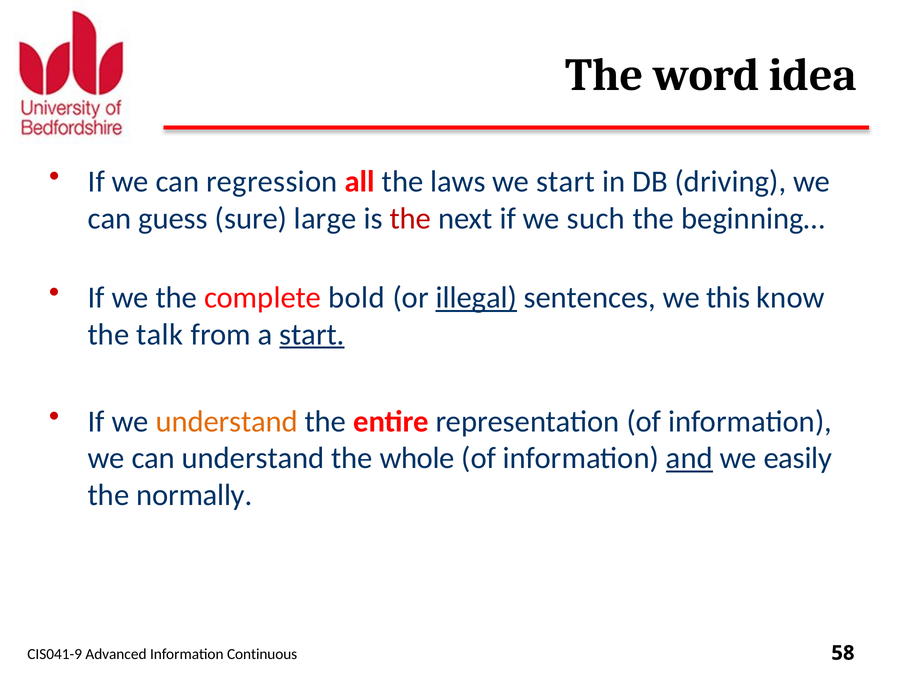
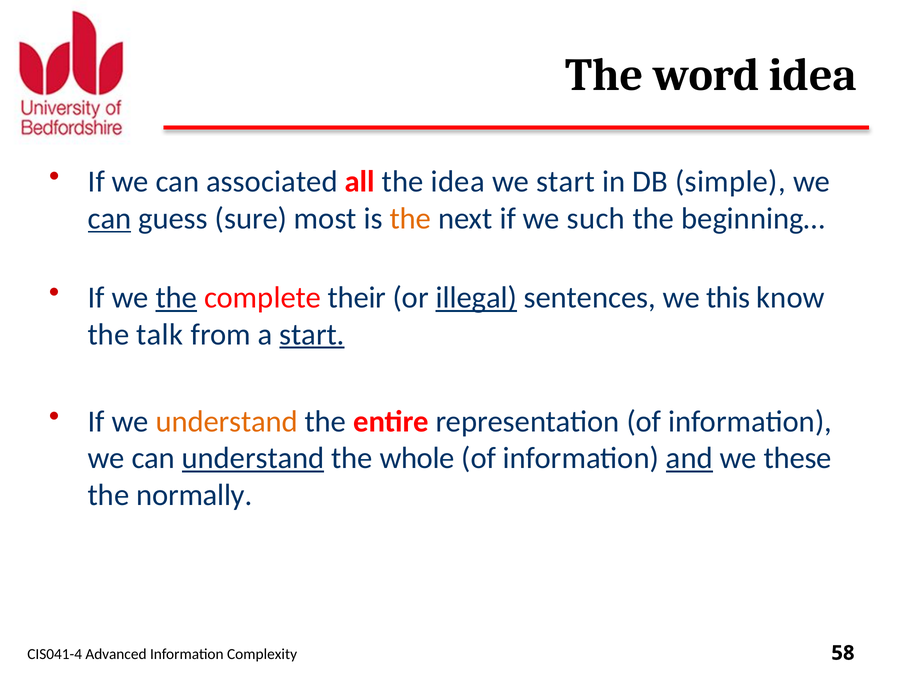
regression: regression -> associated
the laws: laws -> idea
driving: driving -> simple
can at (110, 219) underline: none -> present
large: large -> most
the at (410, 219) colour: red -> orange
the at (176, 298) underline: none -> present
bold: bold -> their
understand at (253, 458) underline: none -> present
easily: easily -> these
CIS041-9: CIS041-9 -> CIS041-4
Continuous: Continuous -> Complexity
